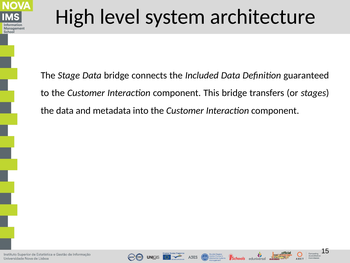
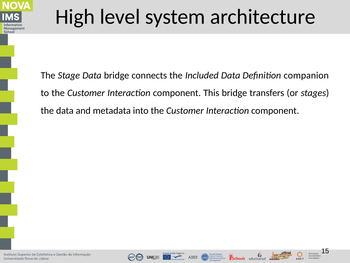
guaranteed: guaranteed -> companion
